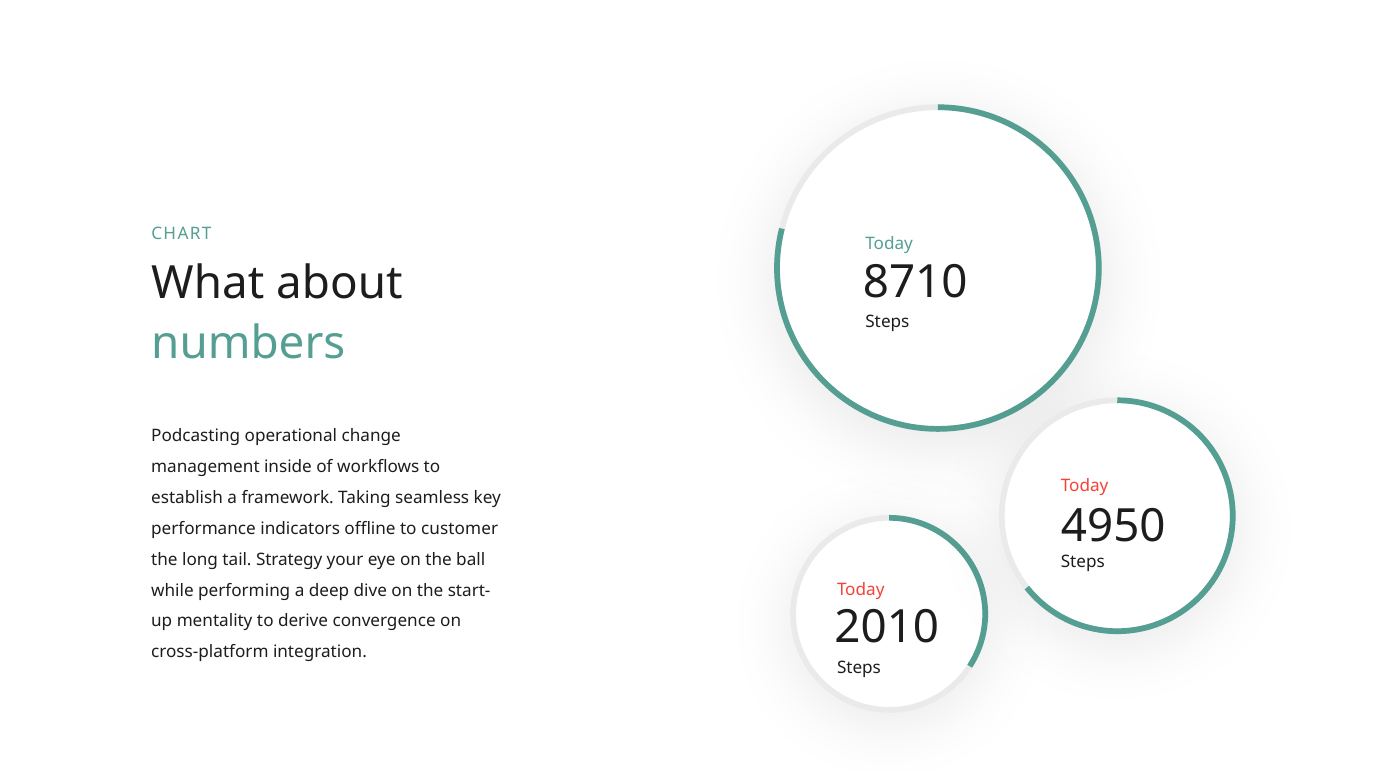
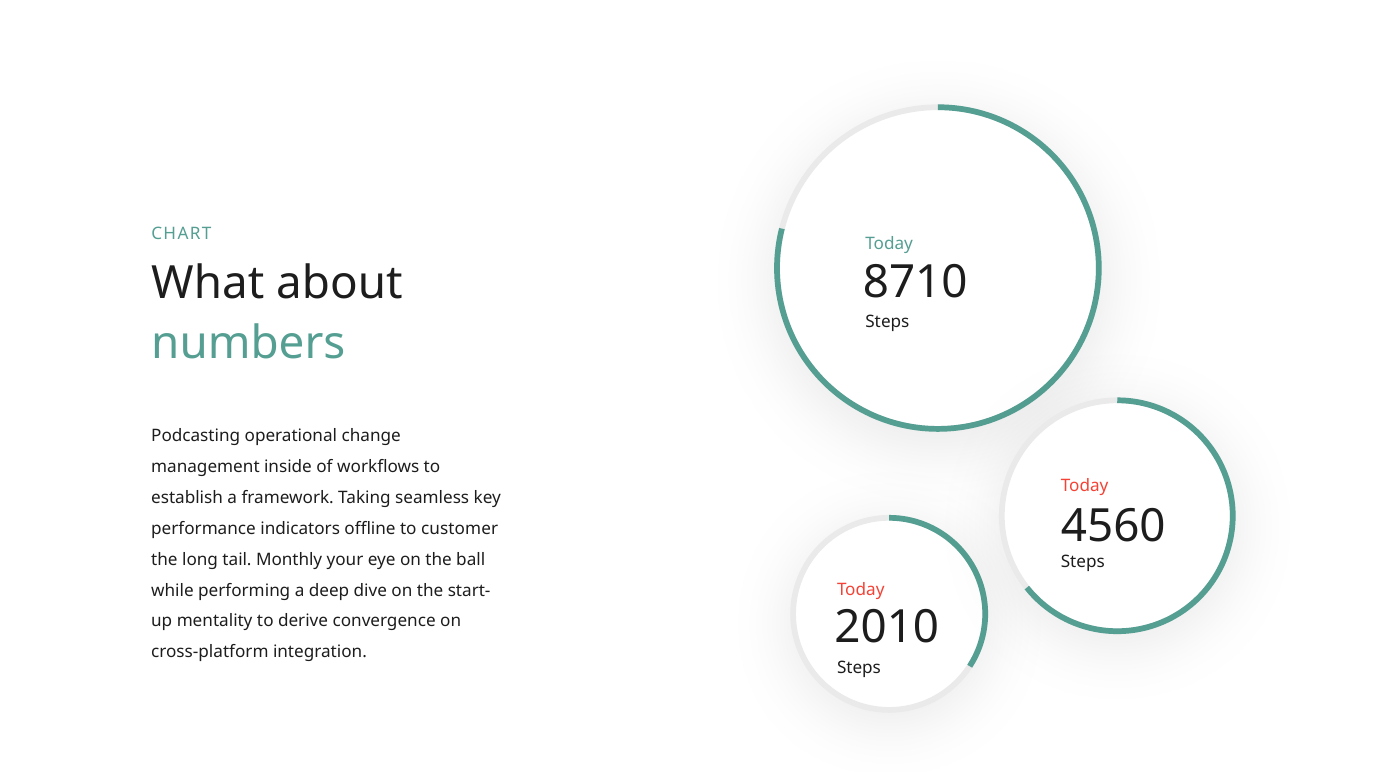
4950: 4950 -> 4560
Strategy: Strategy -> Monthly
